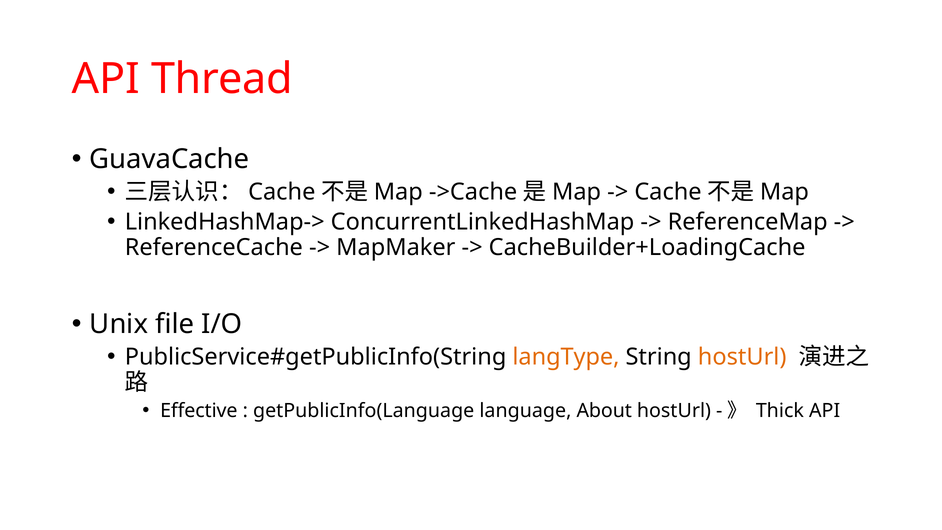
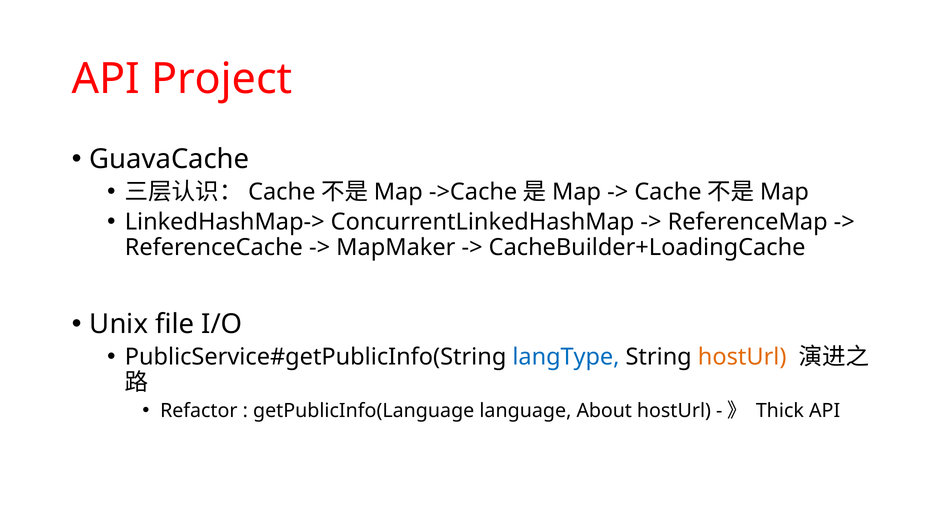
Thread: Thread -> Project
langType colour: orange -> blue
Effective: Effective -> Refactor
